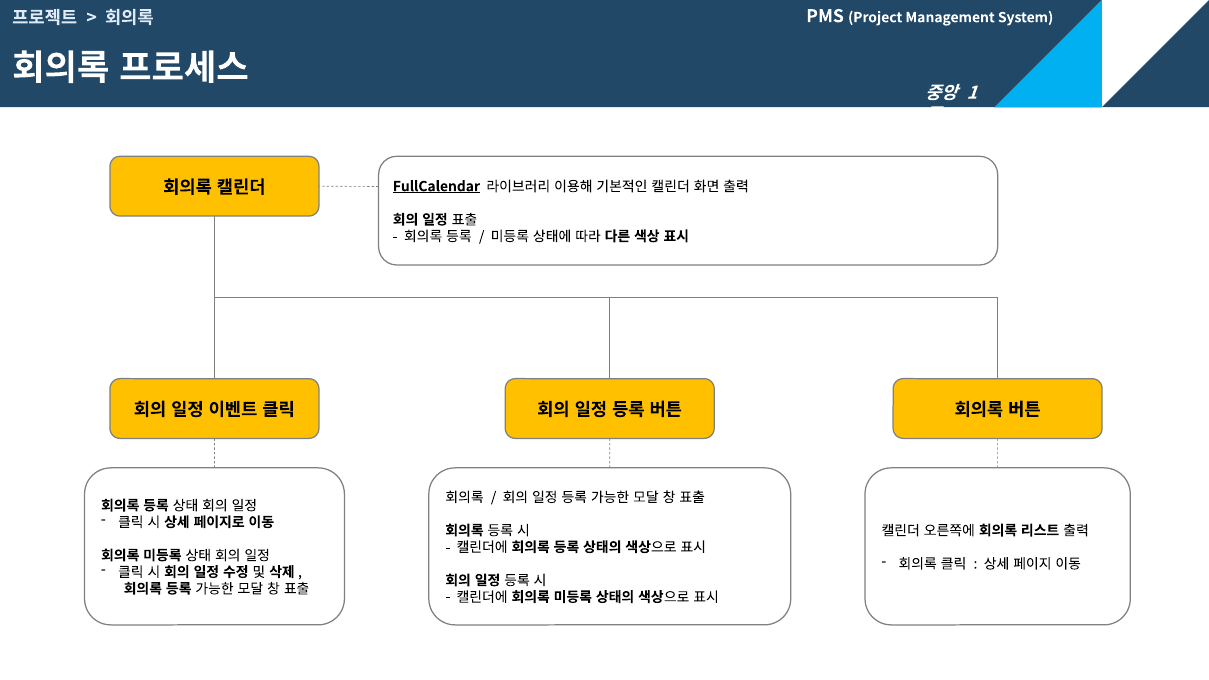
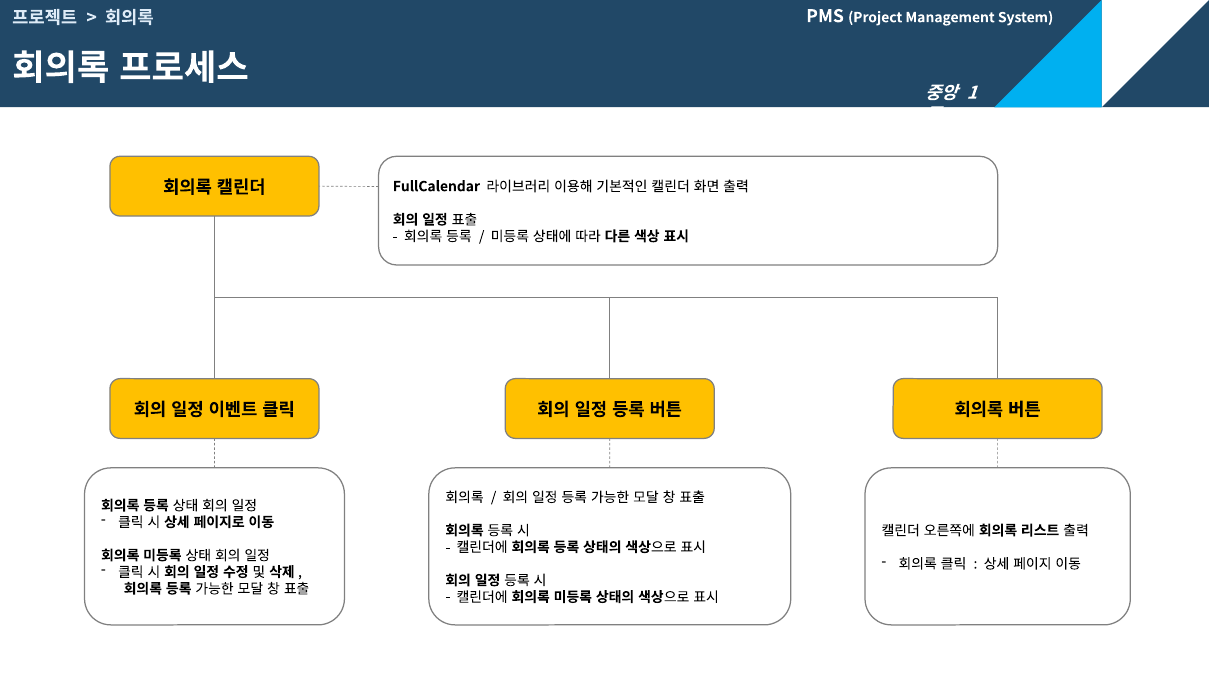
FullCalendar underline: present -> none
